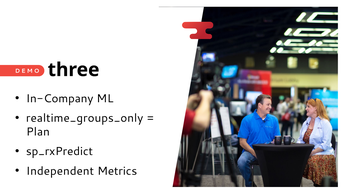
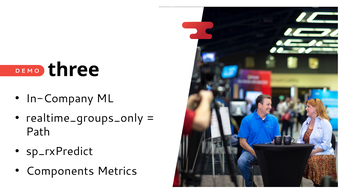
Plan: Plan -> Path
Independent: Independent -> Components
